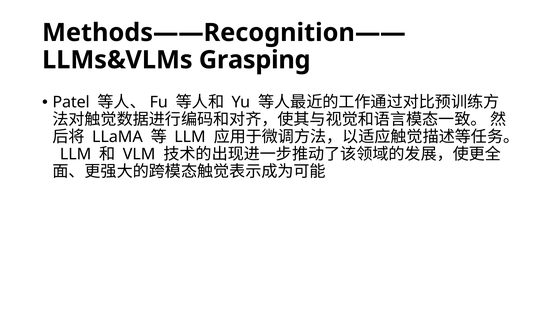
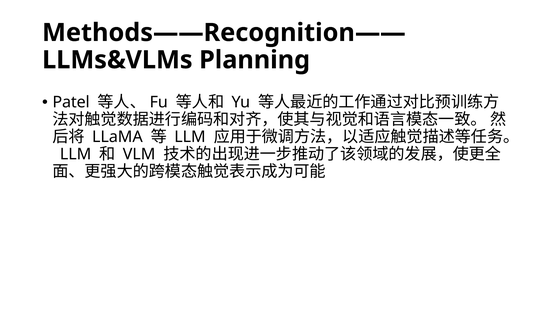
Grasping: Grasping -> Planning
